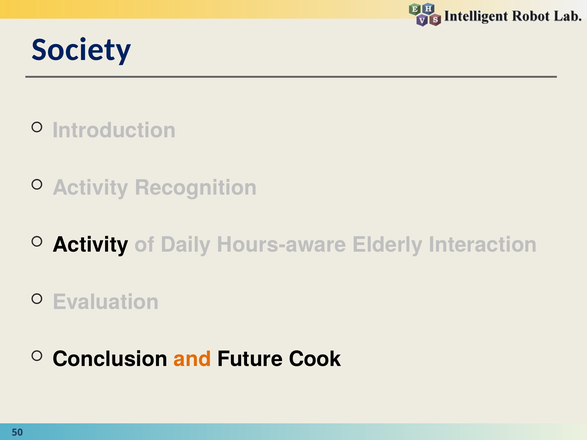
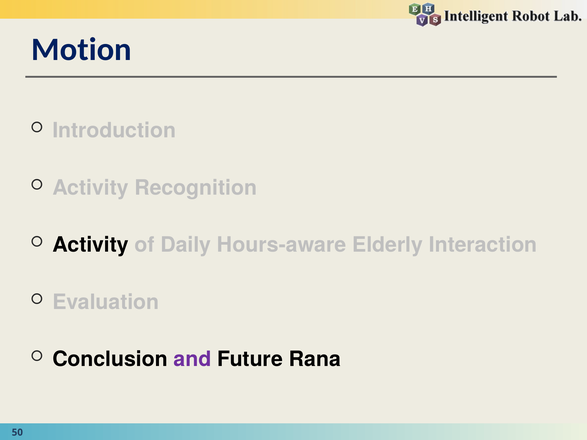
Society: Society -> Motion
and colour: orange -> purple
Cook: Cook -> Rana
